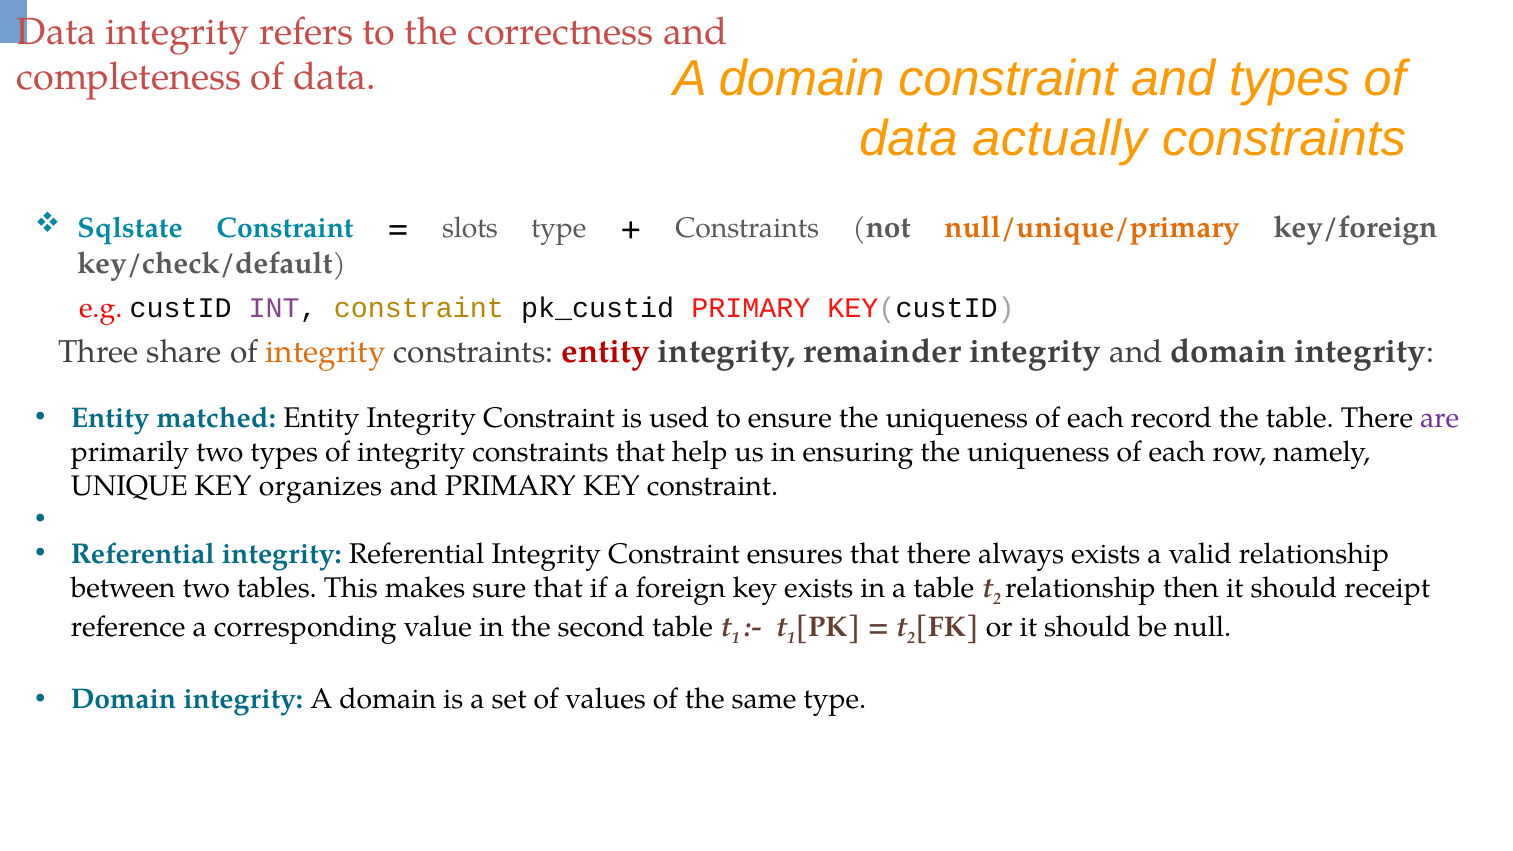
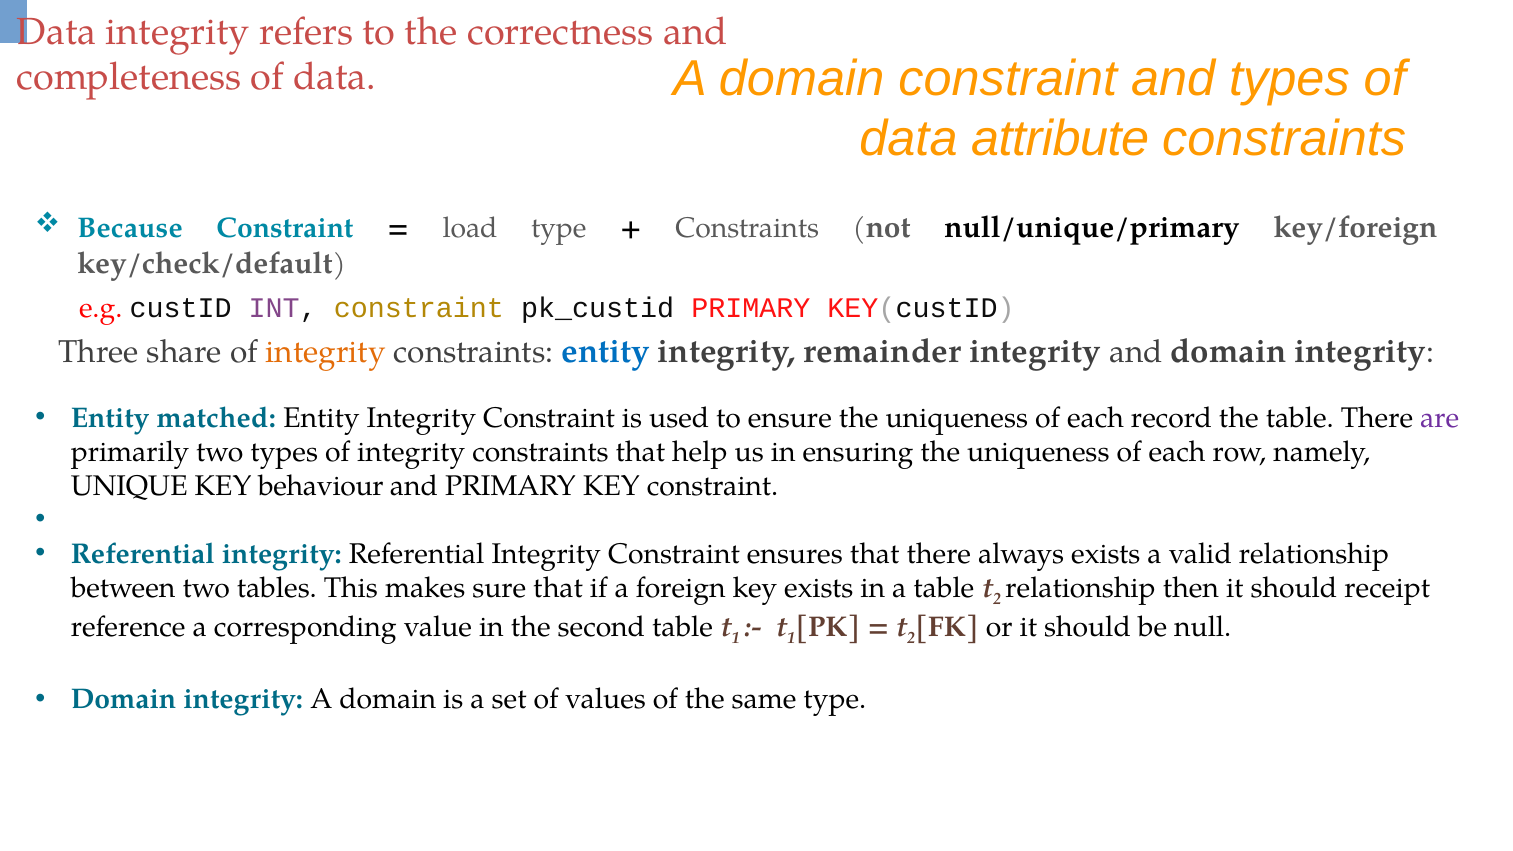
actually: actually -> attribute
Sqlstate: Sqlstate -> Because
slots: slots -> load
null/unique/primary colour: orange -> black
entity at (606, 351) colour: red -> blue
organizes: organizes -> behaviour
